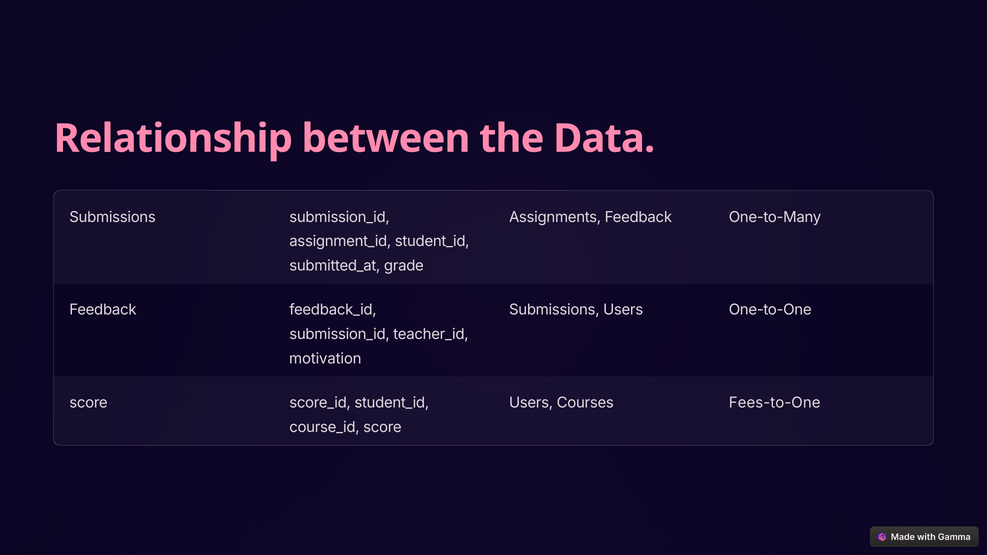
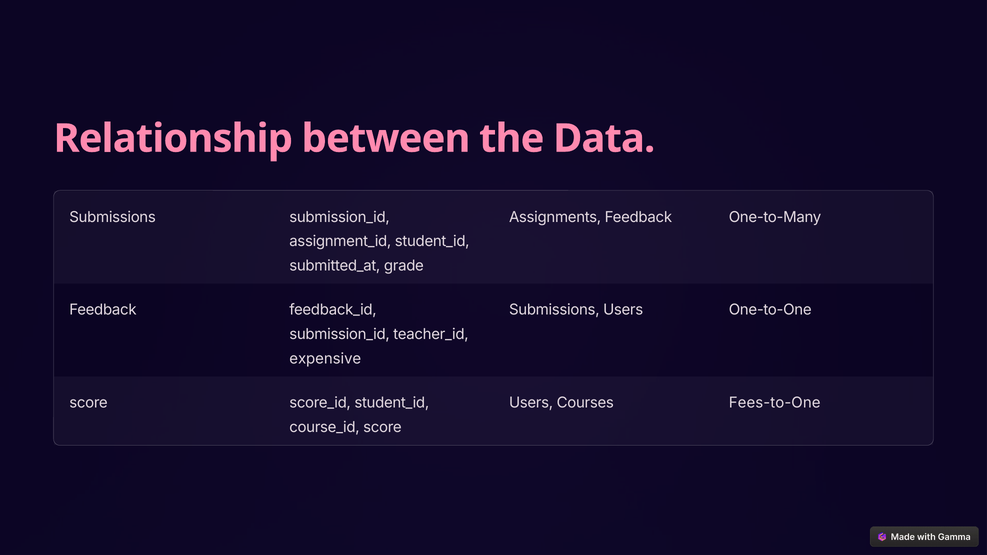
motivation: motivation -> expensive
